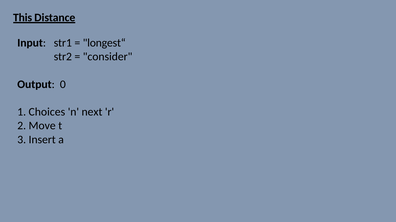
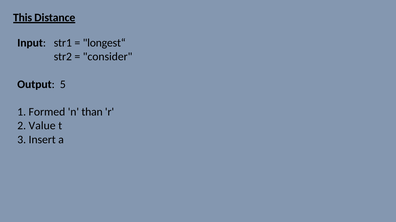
0: 0 -> 5
Choices: Choices -> Formed
next: next -> than
Move: Move -> Value
